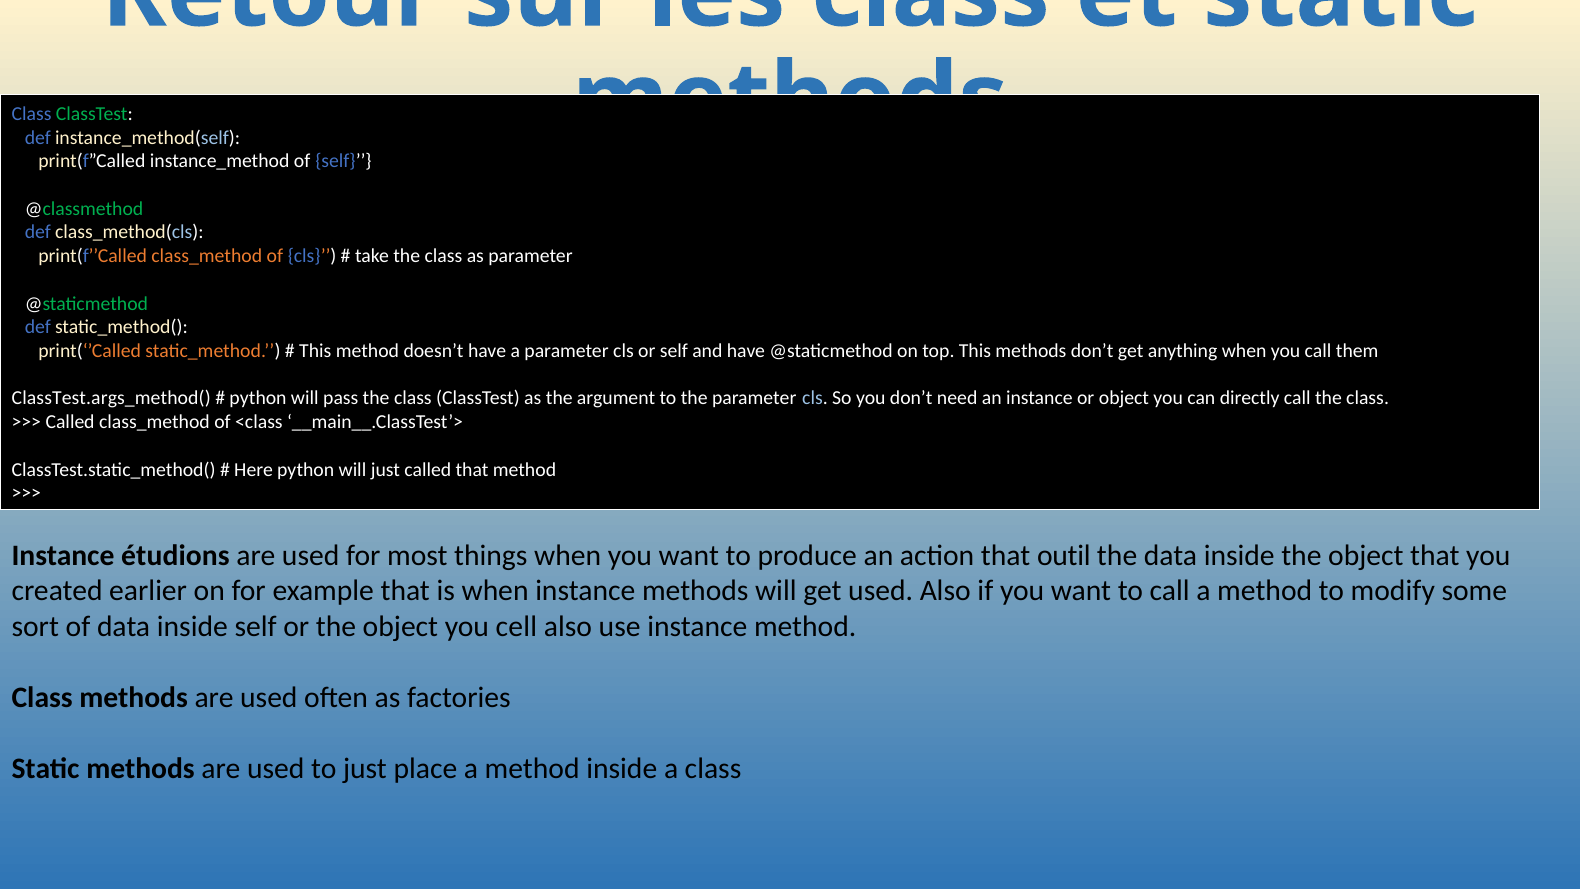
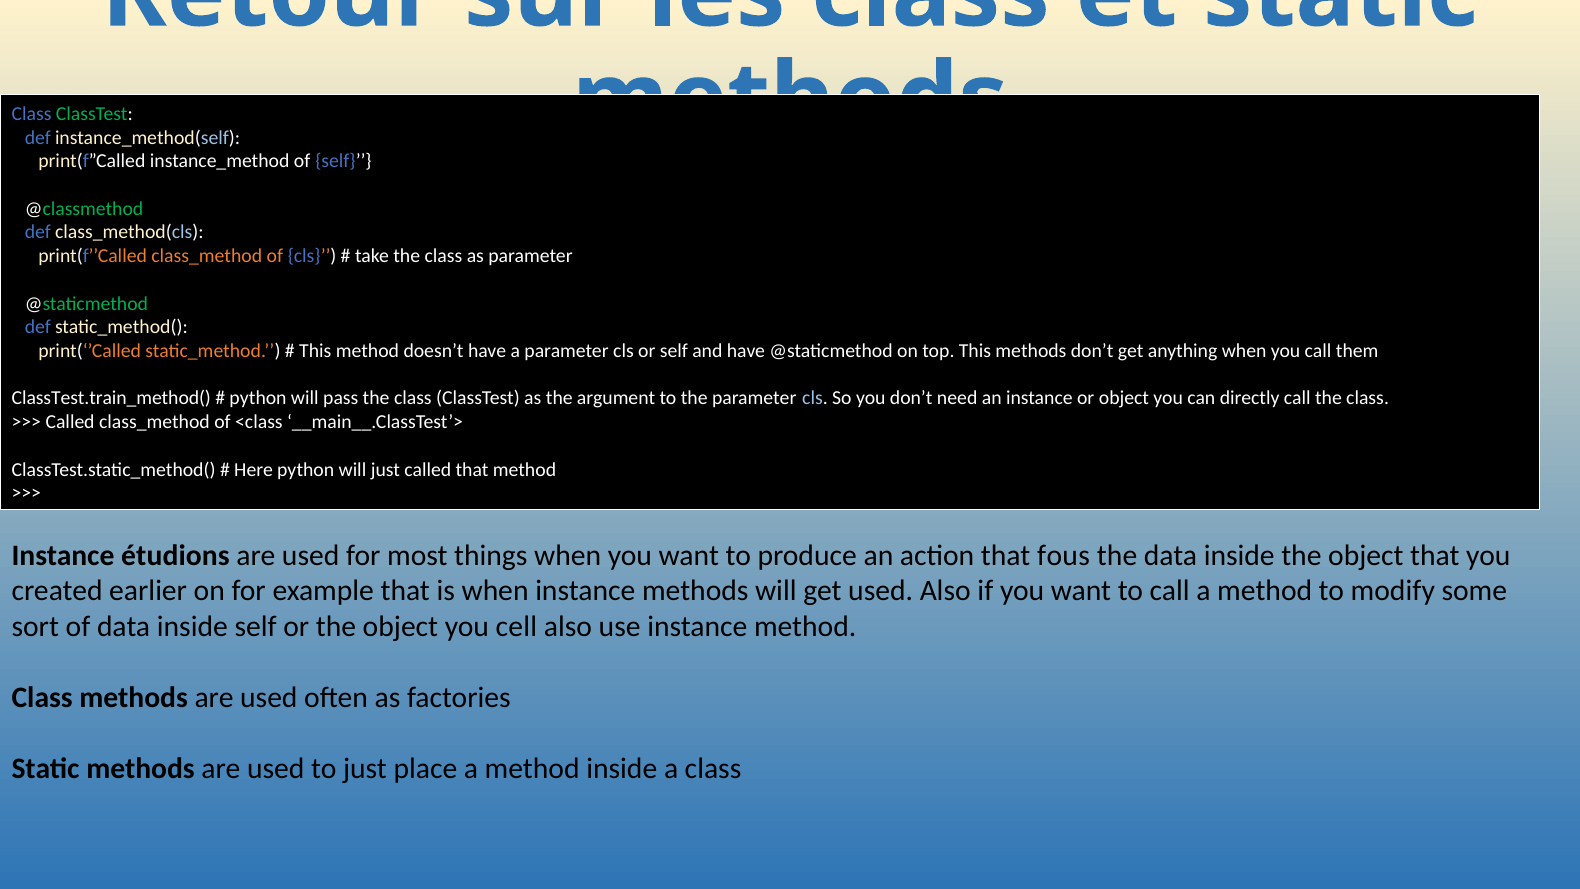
ClassTest.args_method(: ClassTest.args_method( -> ClassTest.train_method(
outil: outil -> fous
